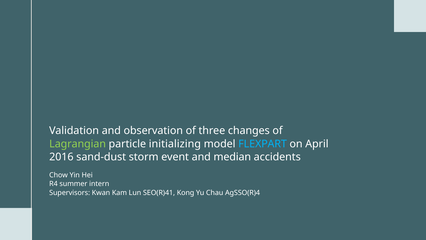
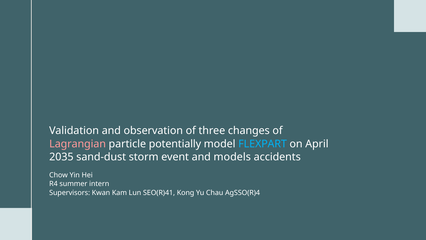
Lagrangian colour: light green -> pink
initializing: initializing -> potentially
2016: 2016 -> 2035
median: median -> models
